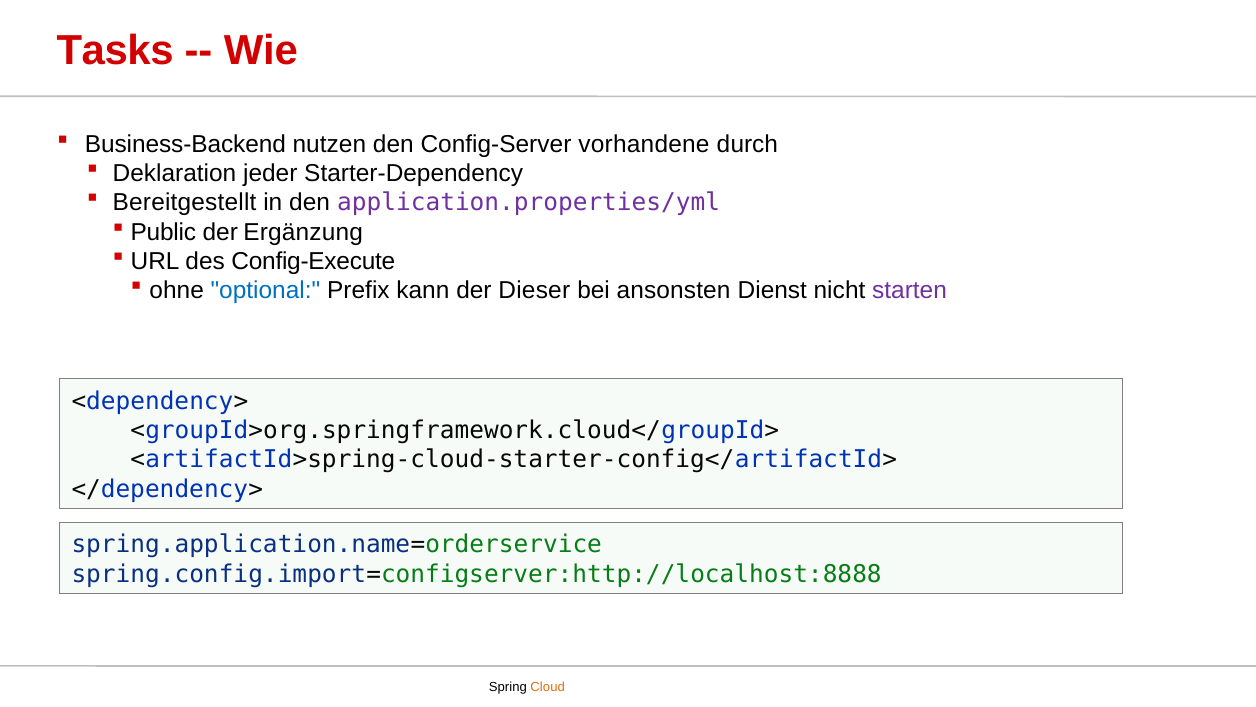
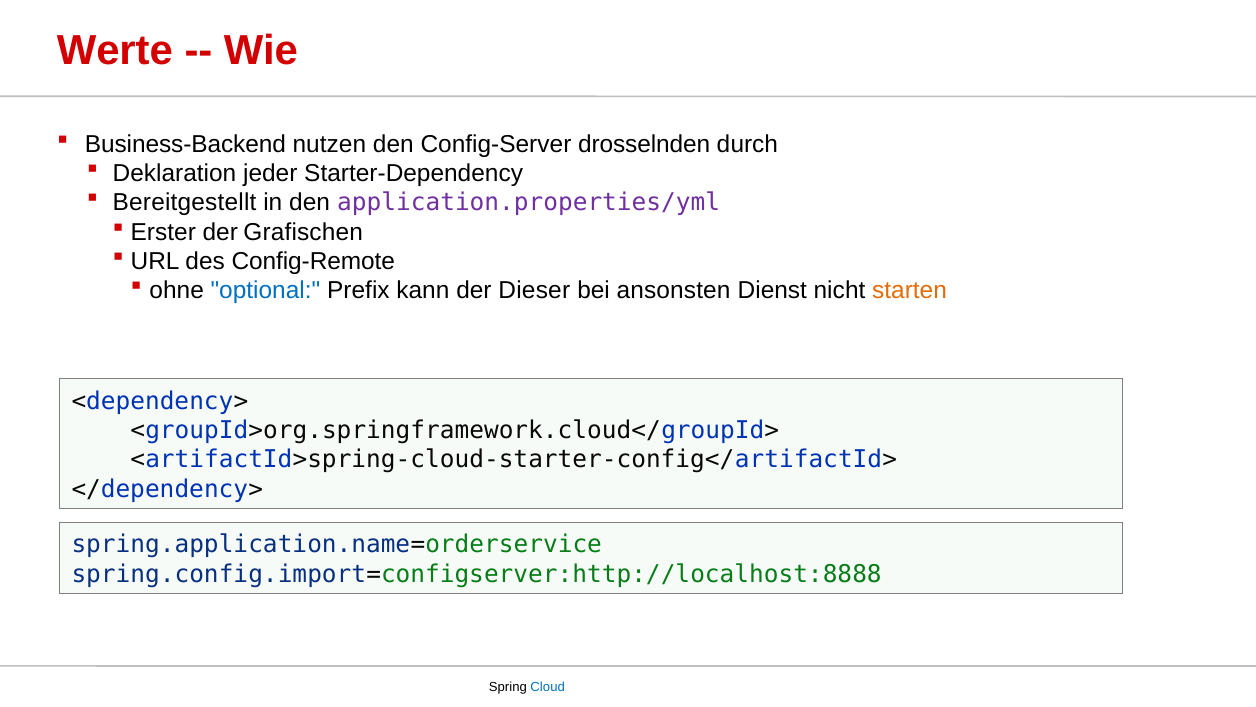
Tasks: Tasks -> Werte
vorhandene: vorhandene -> drosselnden
Public: Public -> Erster
Ergänzung: Ergänzung -> Grafischen
Config-Execute: Config-Execute -> Config-Remote
starten colour: purple -> orange
Cloud colour: orange -> blue
